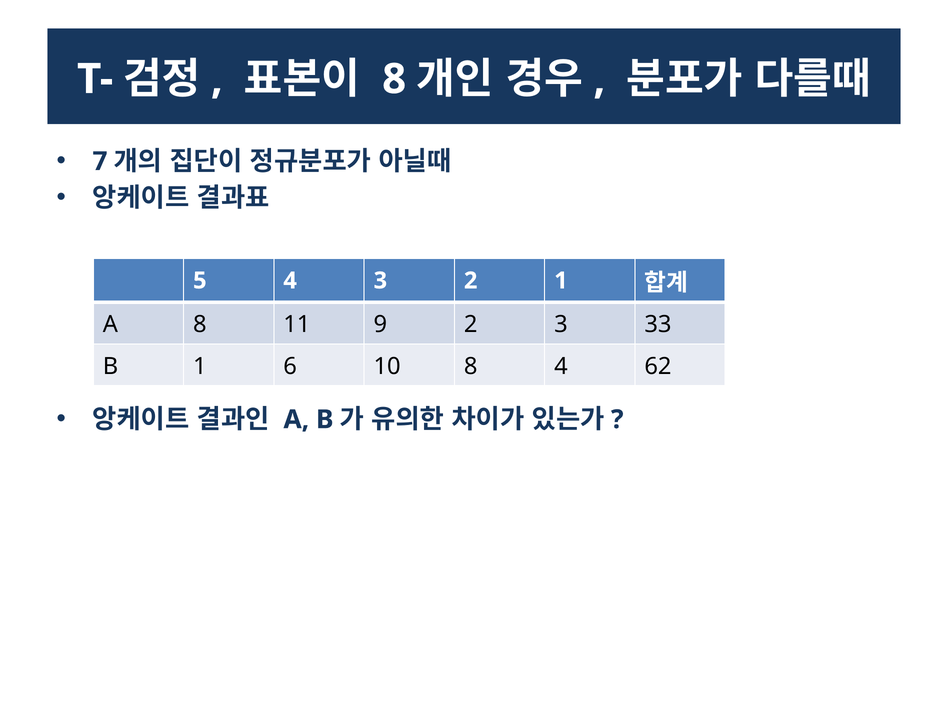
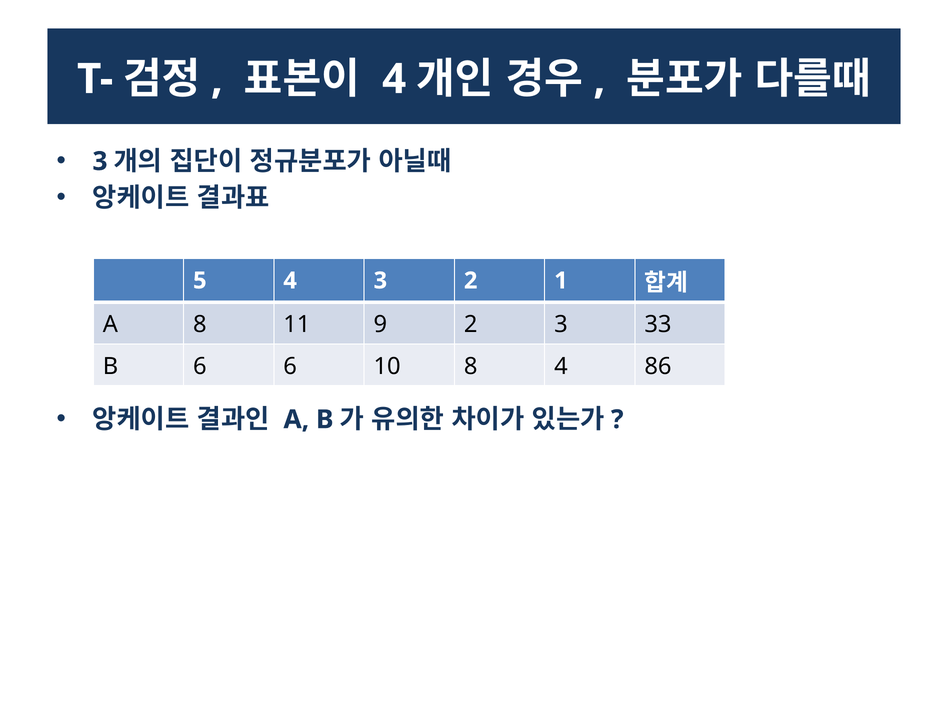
8 at (394, 79): 8 -> 4
7 at (100, 161): 7 -> 3
B 1: 1 -> 6
62: 62 -> 86
